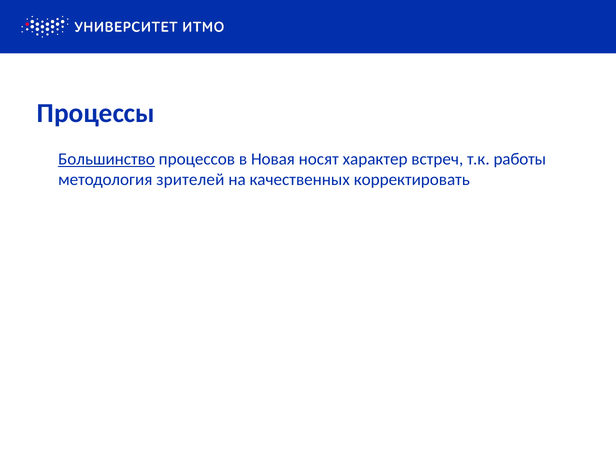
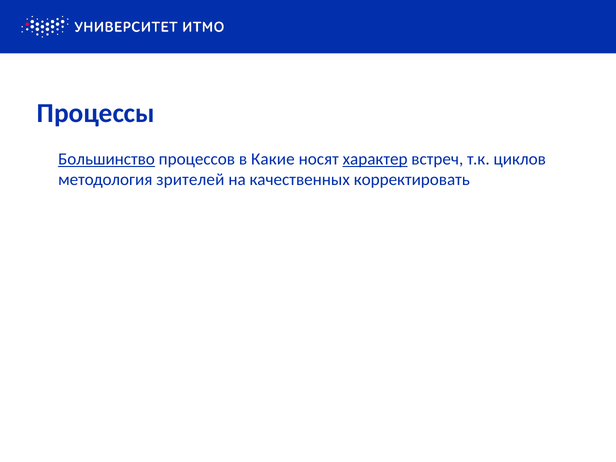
Новая: Новая -> Какие
характер underline: none -> present
работы: работы -> циклов
